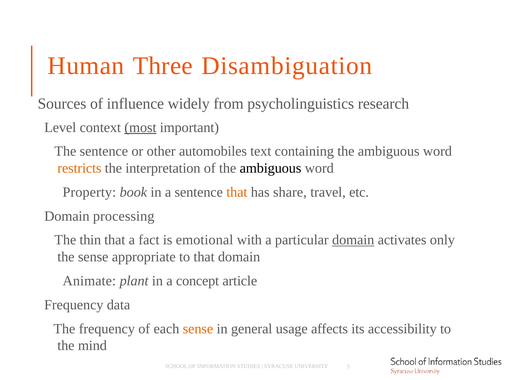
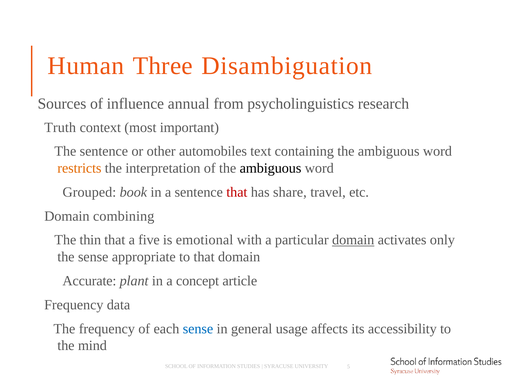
widely: widely -> annual
Level: Level -> Truth
most underline: present -> none
Property: Property -> Grouped
that at (237, 192) colour: orange -> red
processing: processing -> combining
fact: fact -> five
Animate: Animate -> Accurate
sense at (198, 329) colour: orange -> blue
